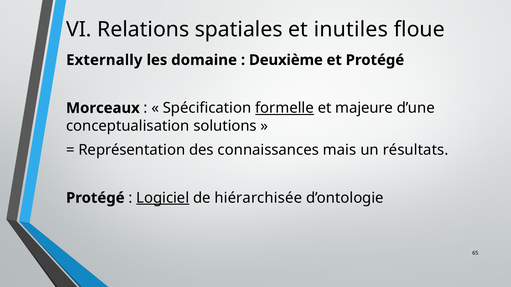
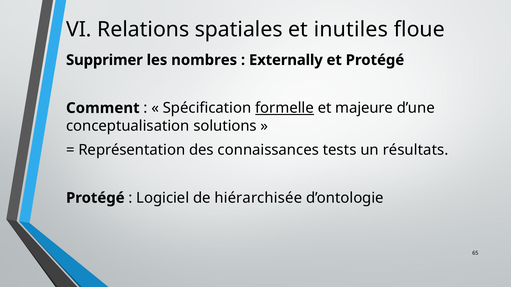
Externally: Externally -> Supprimer
domaine: domaine -> nombres
Deuxième: Deuxième -> Externally
Morceaux: Morceaux -> Comment
mais: mais -> tests
Logiciel underline: present -> none
